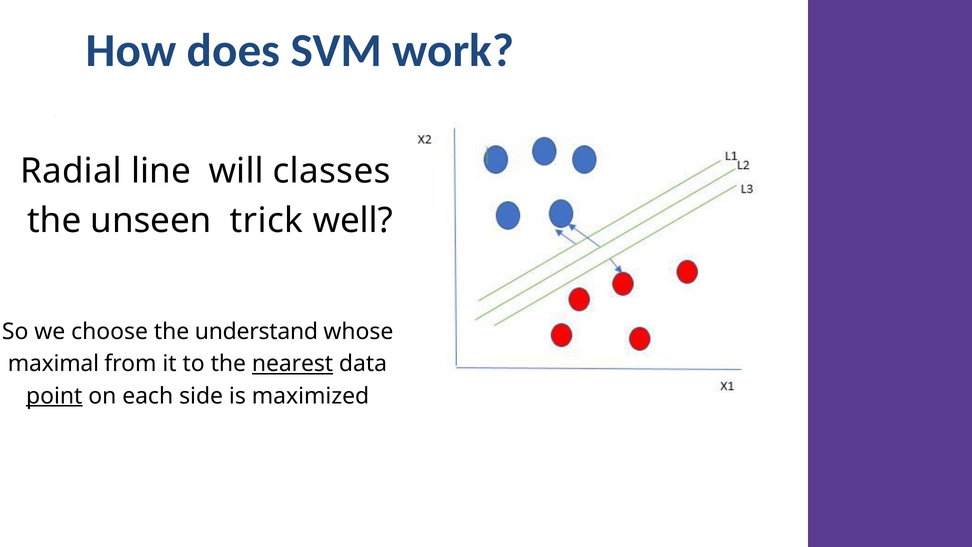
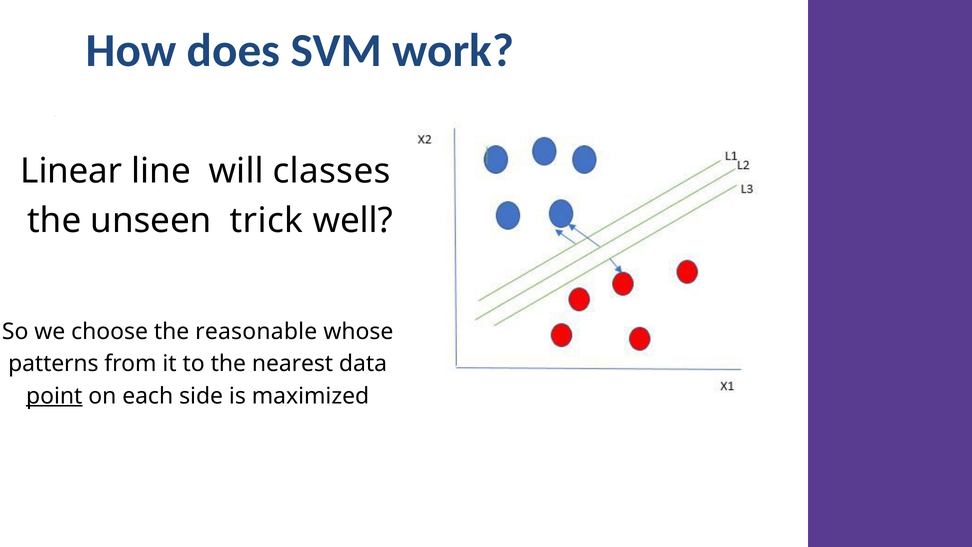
Radial: Radial -> Linear
understand: understand -> reasonable
maximal: maximal -> patterns
nearest underline: present -> none
